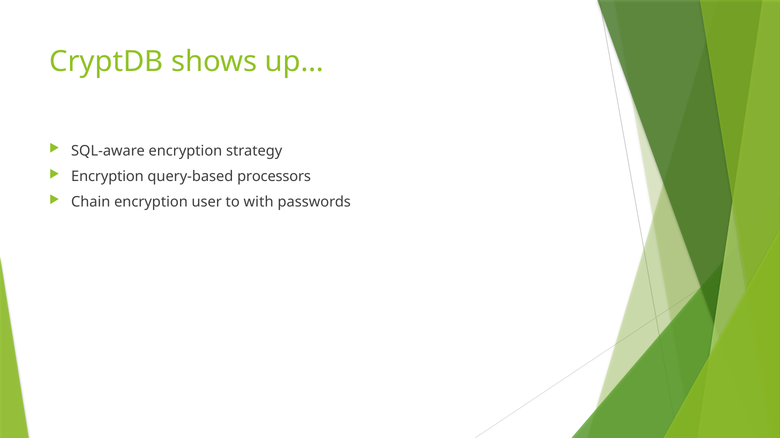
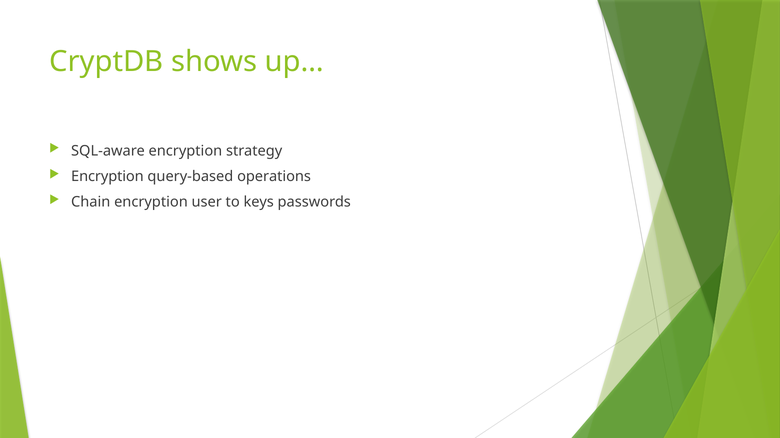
processors: processors -> operations
with: with -> keys
